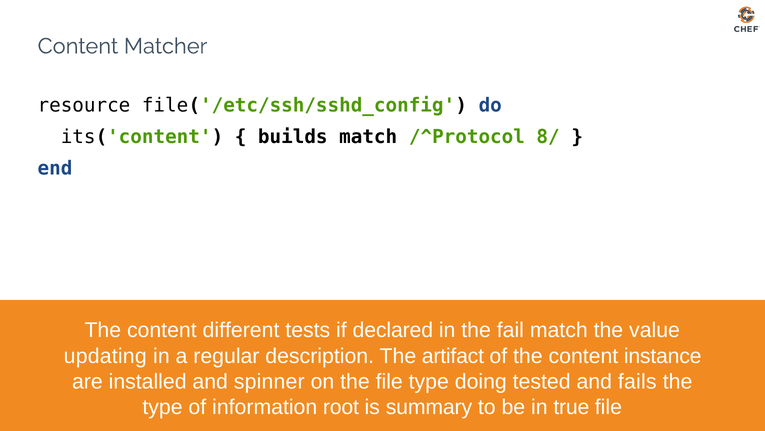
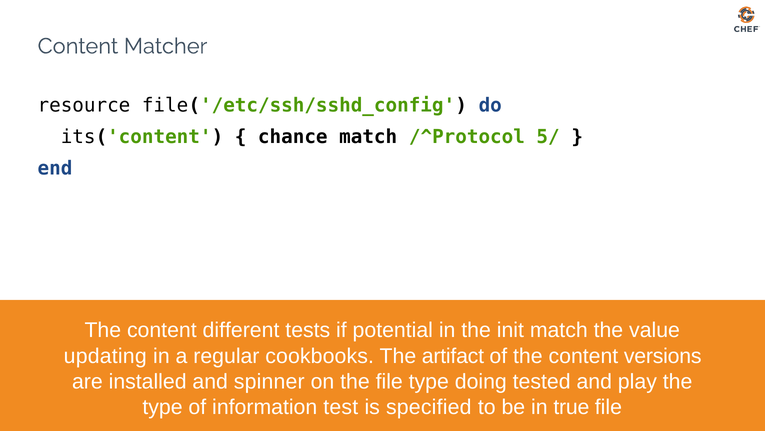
builds: builds -> chance
8/: 8/ -> 5/
declared: declared -> potential
fail: fail -> init
description: description -> cookbooks
instance: instance -> versions
fails: fails -> play
root: root -> test
summary: summary -> specified
